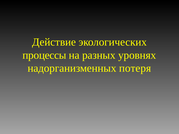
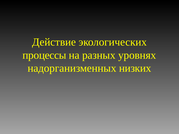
потеря: потеря -> низких
